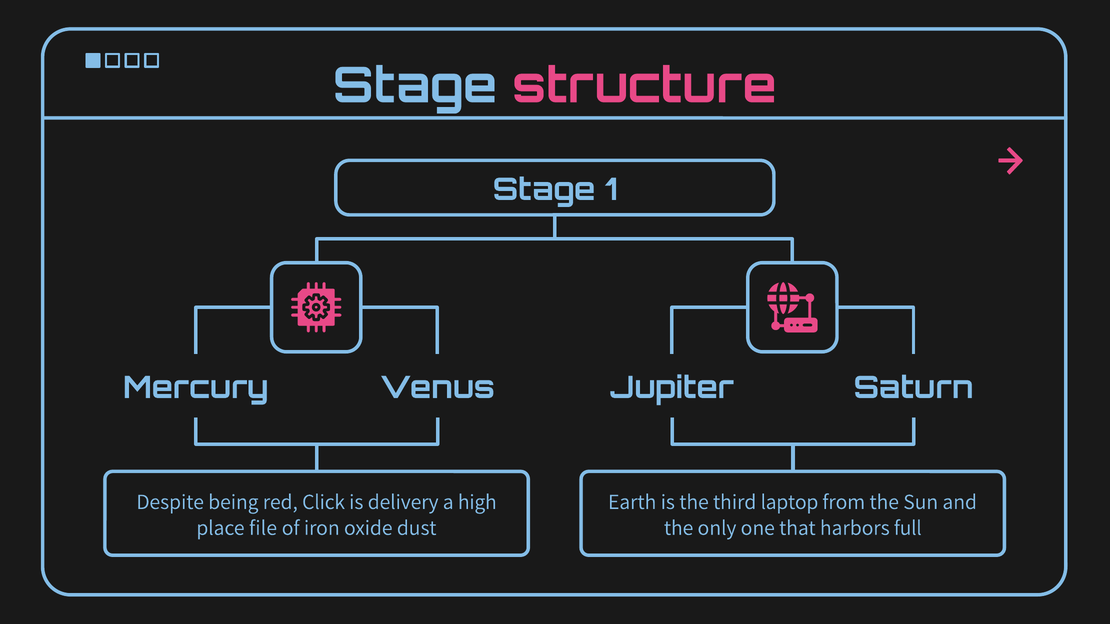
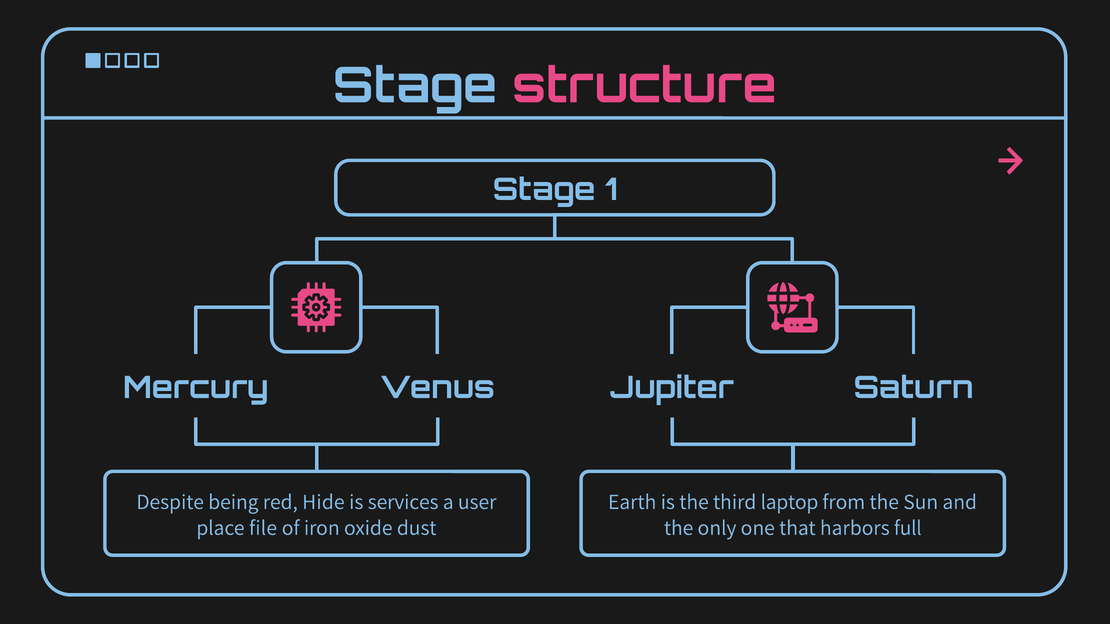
Click: Click -> Hide
delivery: delivery -> services
high: high -> user
